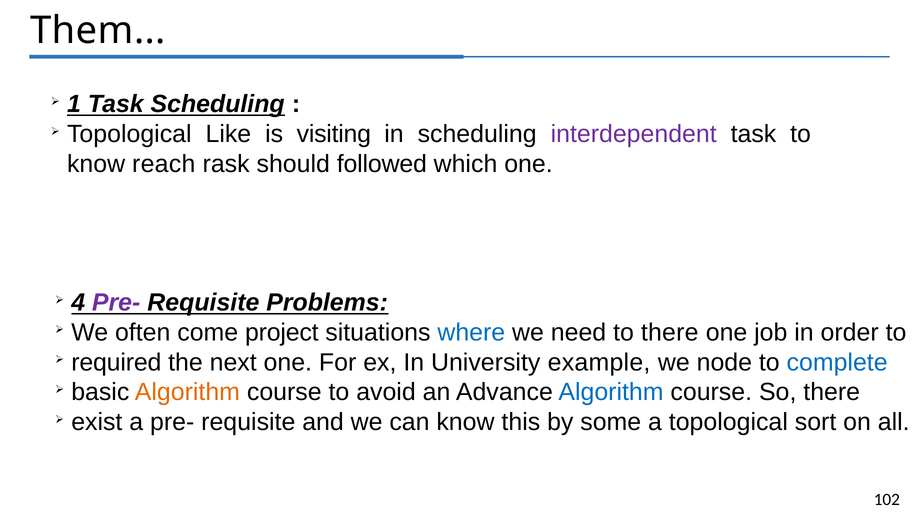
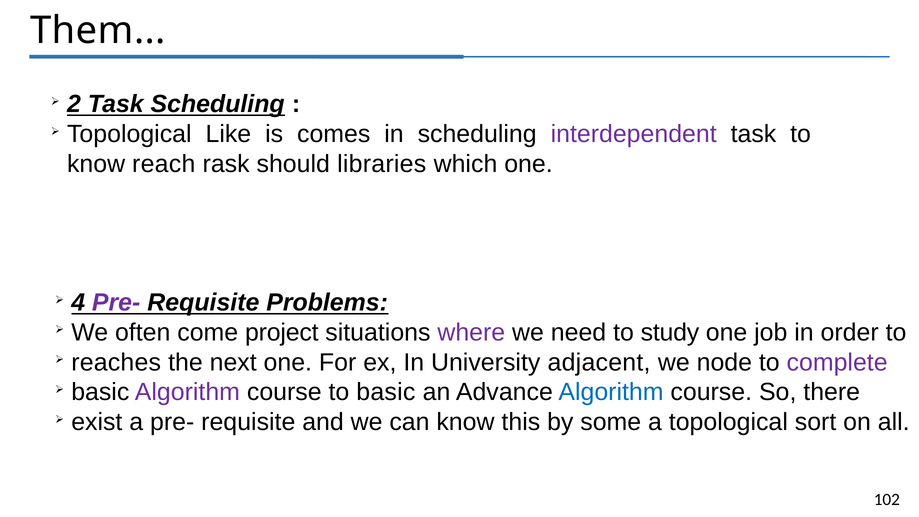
1: 1 -> 2
visiting: visiting -> comes
followed: followed -> libraries
where colour: blue -> purple
to there: there -> study
required: required -> reaches
example: example -> adjacent
complete colour: blue -> purple
Algorithm at (187, 392) colour: orange -> purple
to avoid: avoid -> basic
